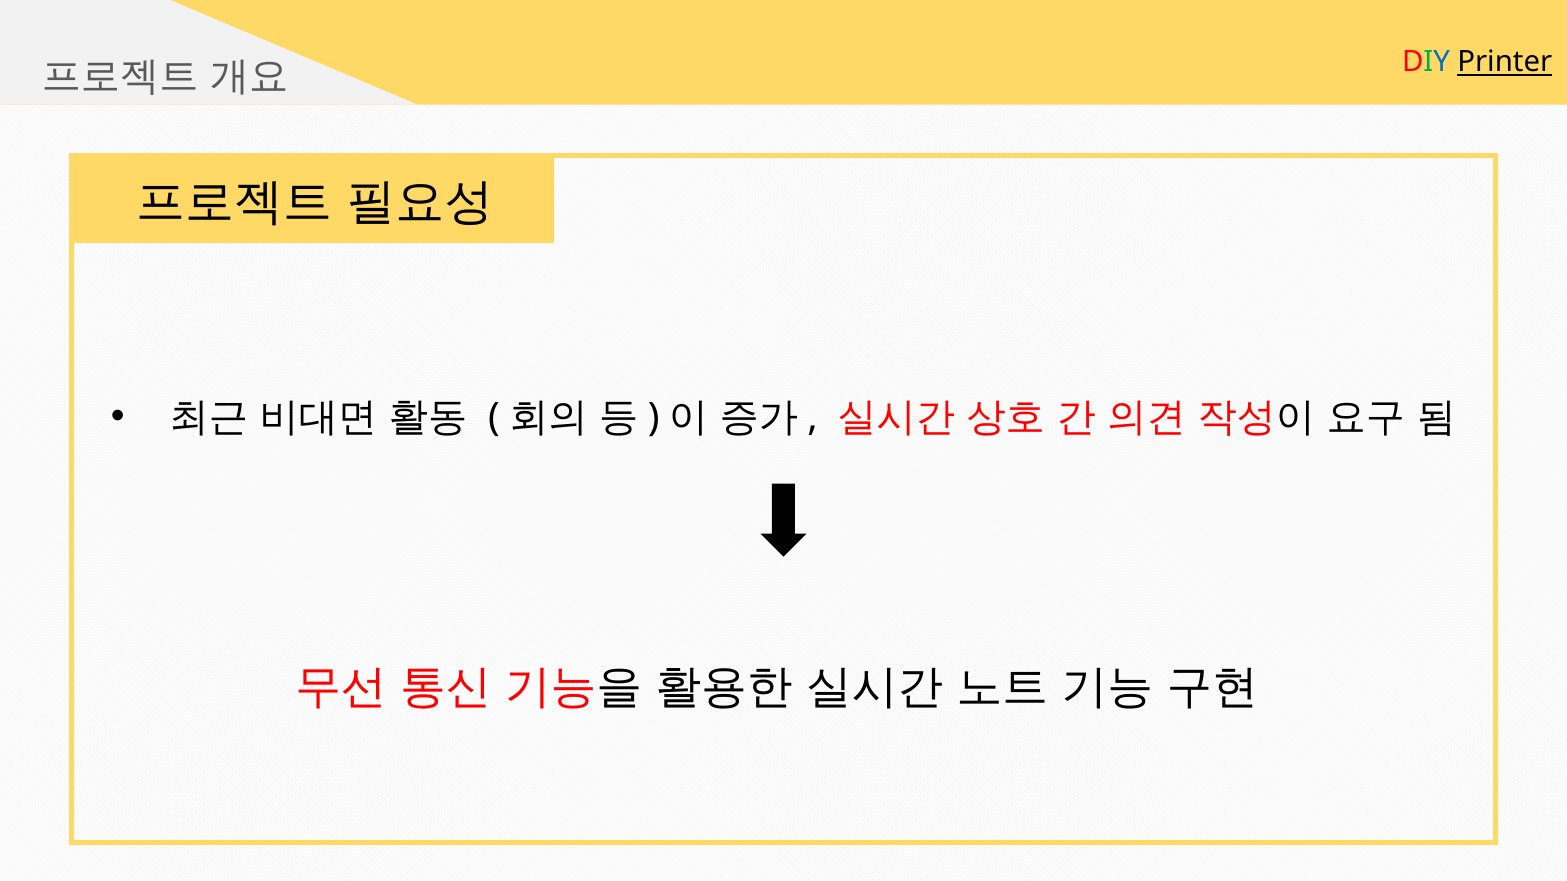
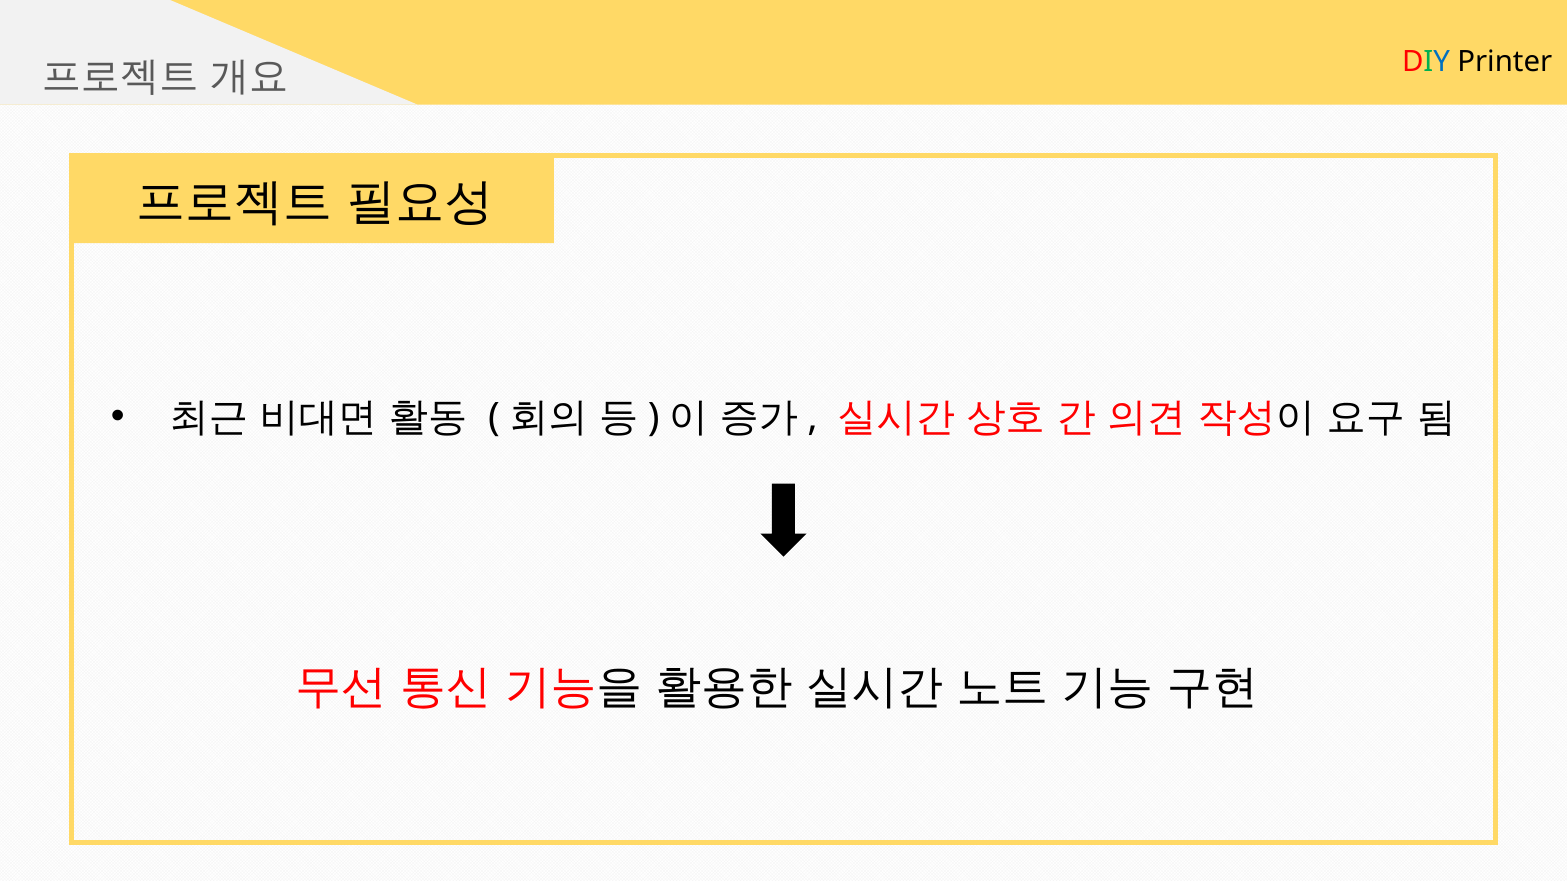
Printer underline: present -> none
